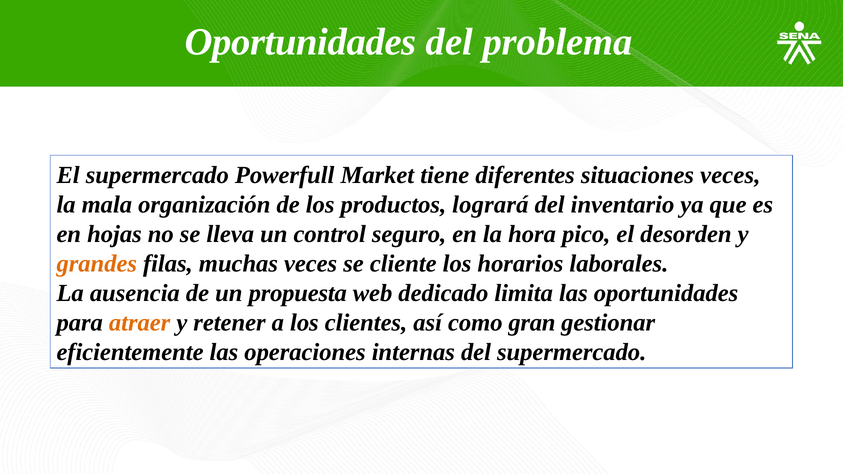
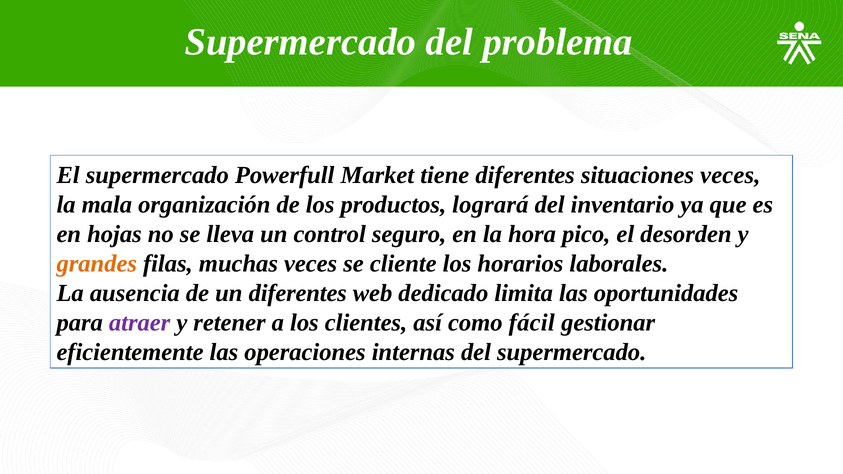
Oportunidades at (301, 42): Oportunidades -> Supermercado
un propuesta: propuesta -> diferentes
atraer colour: orange -> purple
gran: gran -> fácil
